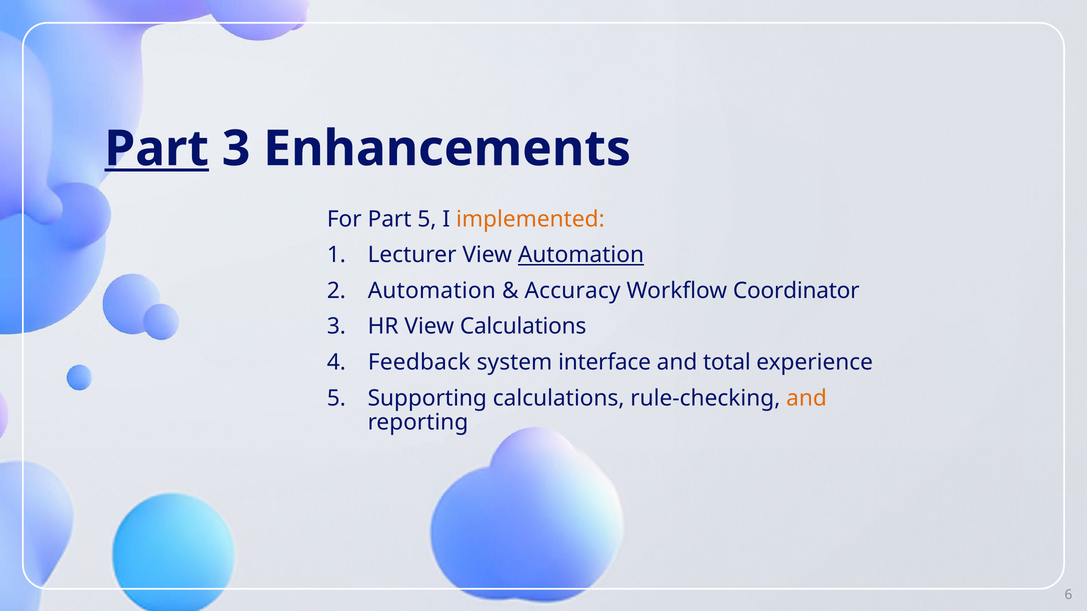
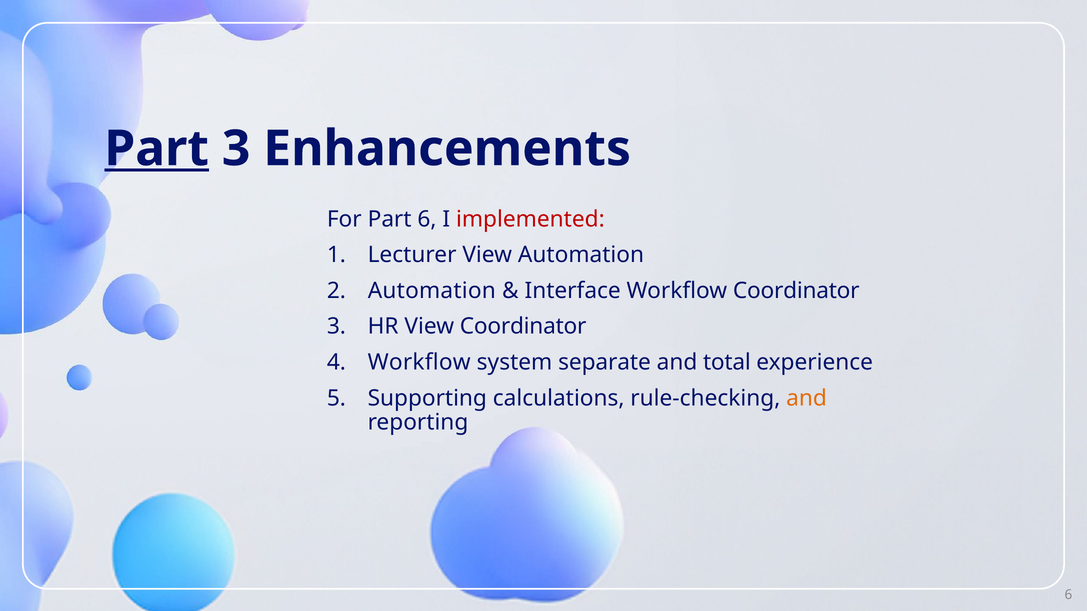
Part 5: 5 -> 6
implemented colour: orange -> red
Automation at (581, 255) underline: present -> none
Accuracy: Accuracy -> Interface
View Calculations: Calculations -> Coordinator
Feedback at (419, 362): Feedback -> Workflow
interface: interface -> separate
